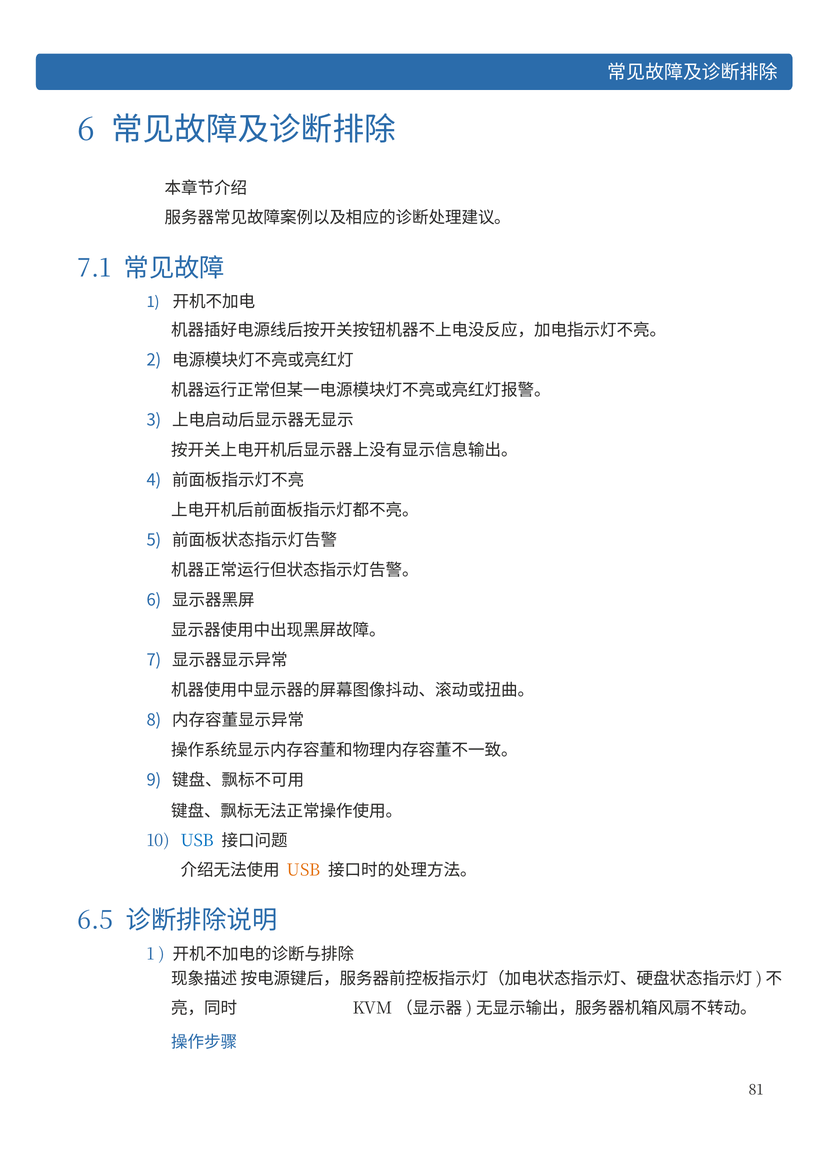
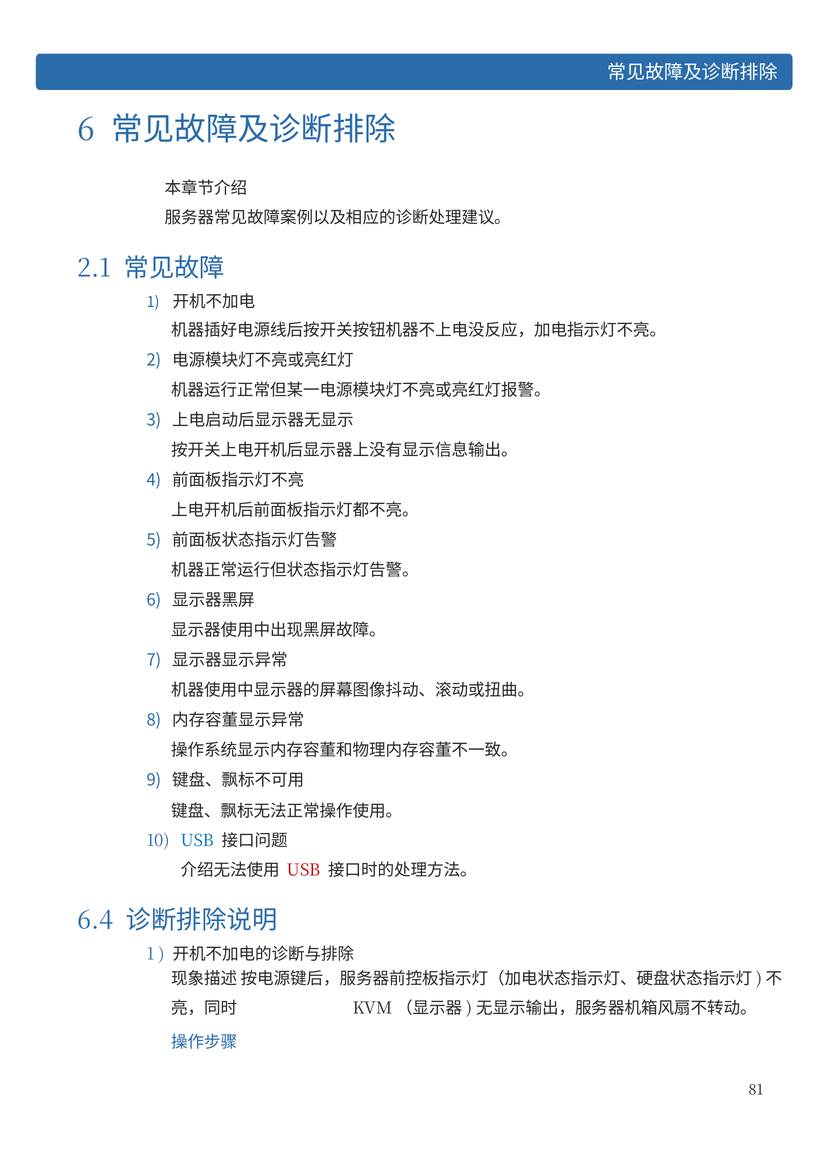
7.1: 7.1 -> 2.1
USB at (304, 870) colour: orange -> red
6.5: 6.5 -> 6.4
